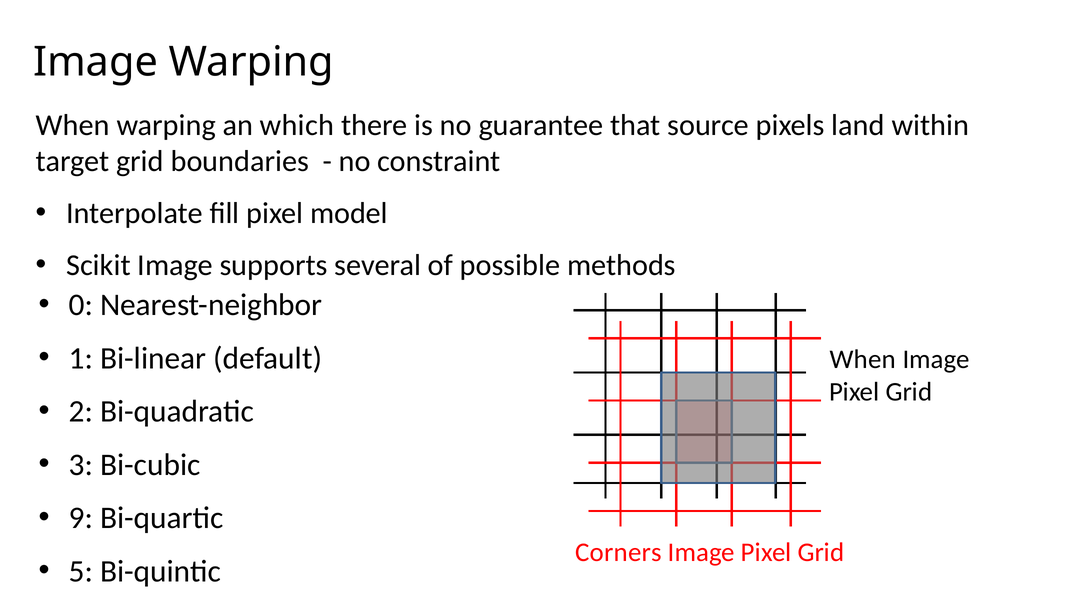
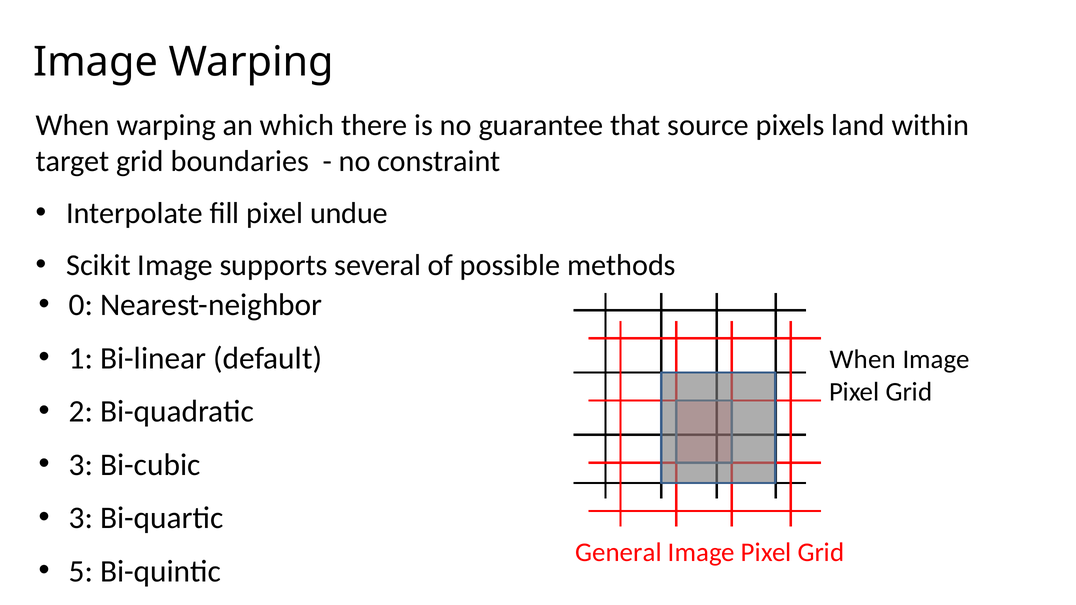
model: model -> undue
9 at (81, 518): 9 -> 3
Corners: Corners -> General
